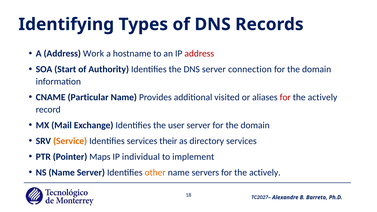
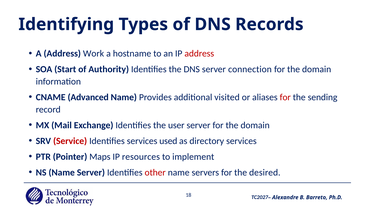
Particular: Particular -> Advanced
actively at (323, 97): actively -> sending
Service colour: orange -> red
their: their -> used
individual: individual -> resources
other colour: orange -> red
servers for the actively: actively -> desired
